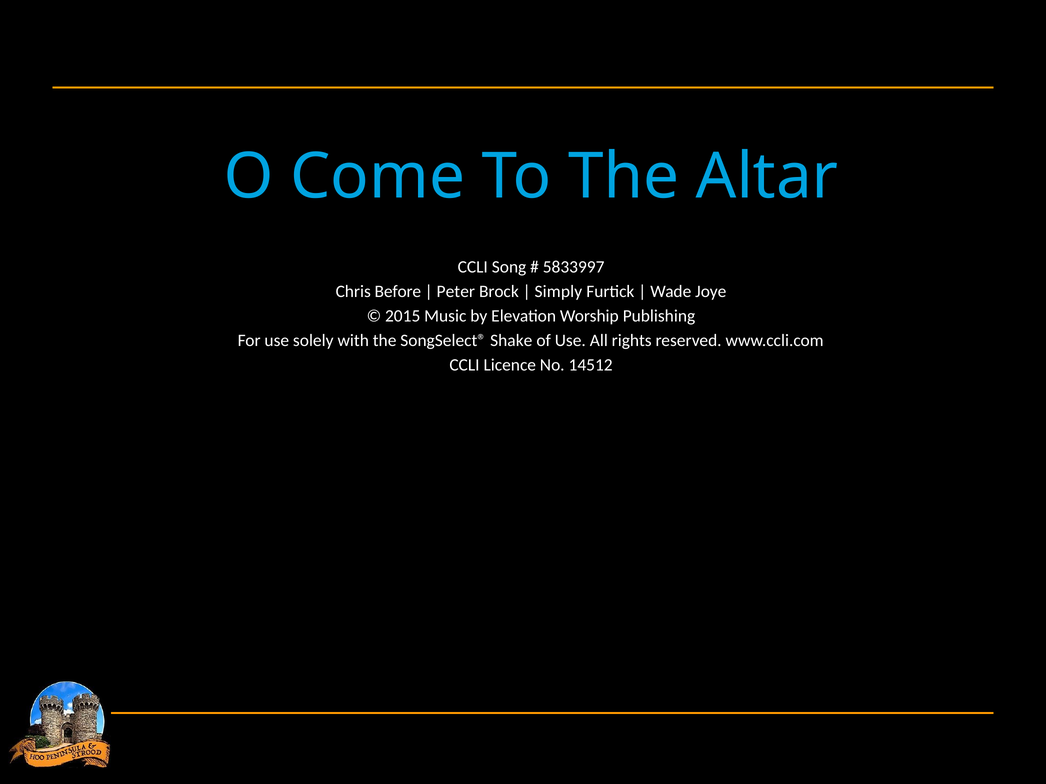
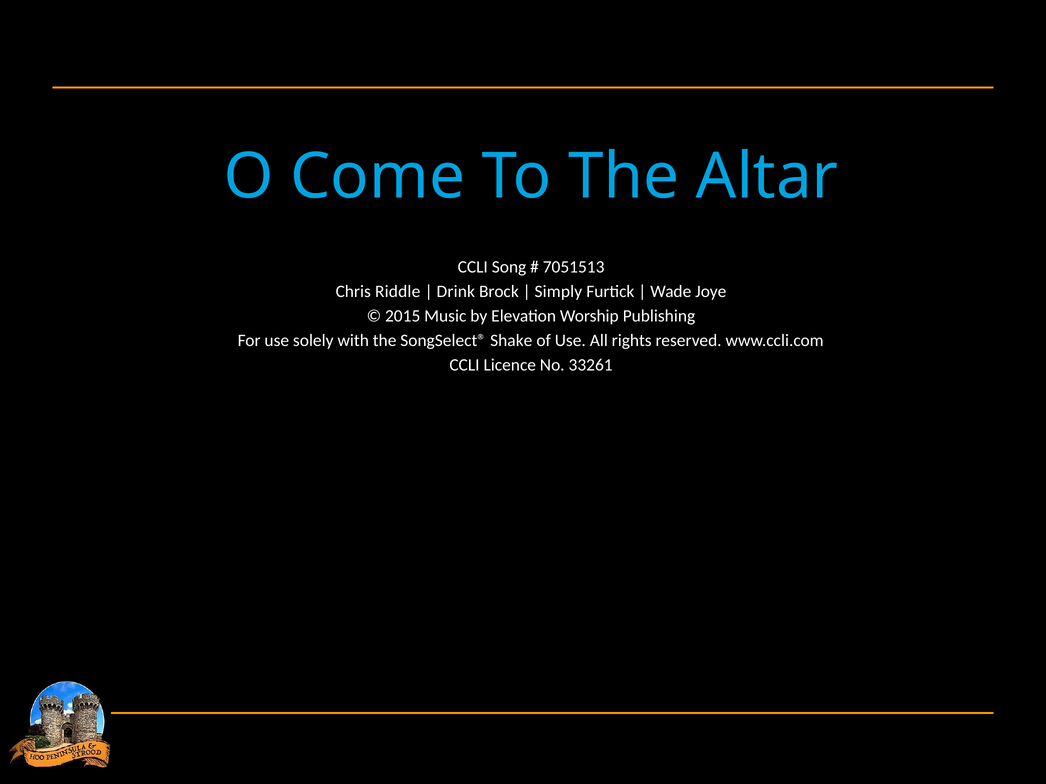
5833997: 5833997 -> 7051513
Before: Before -> Riddle
Peter: Peter -> Drink
14512: 14512 -> 33261
